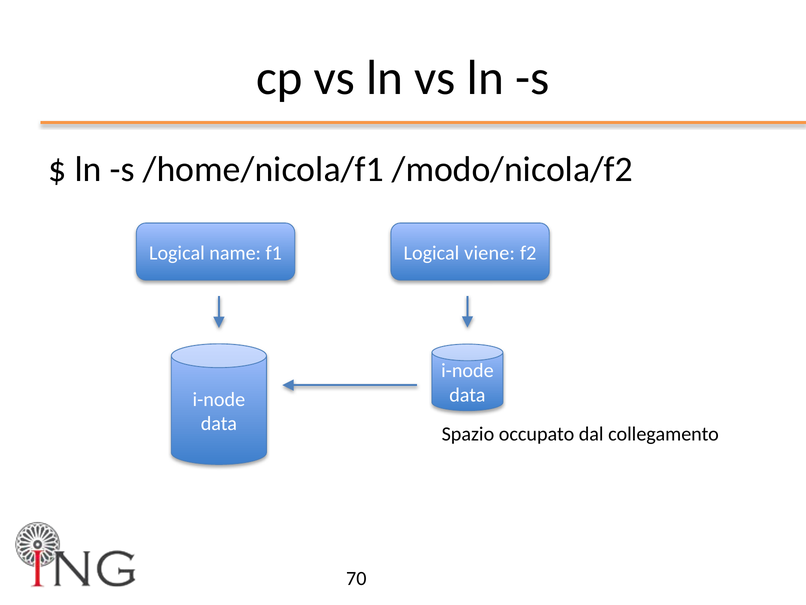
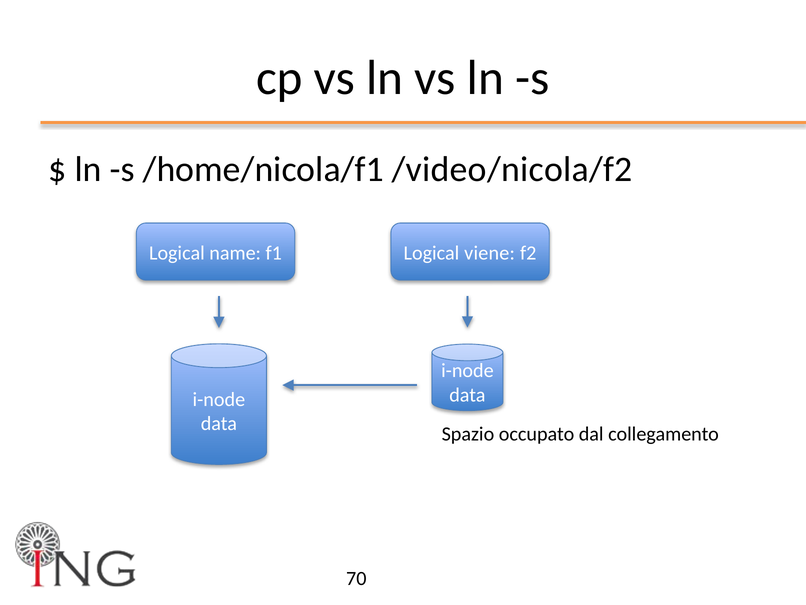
/modo/nicola/f2: /modo/nicola/f2 -> /video/nicola/f2
